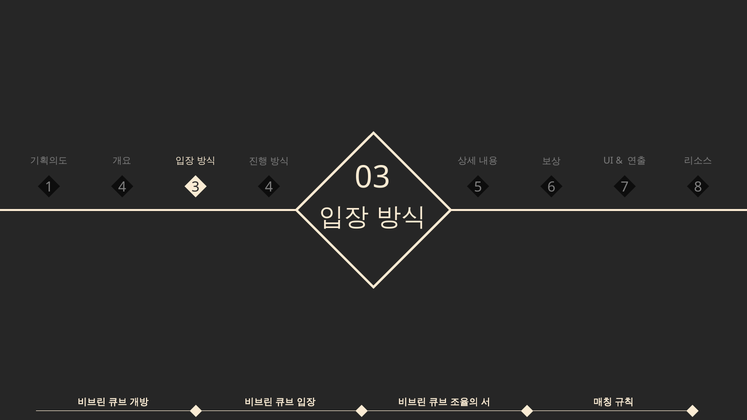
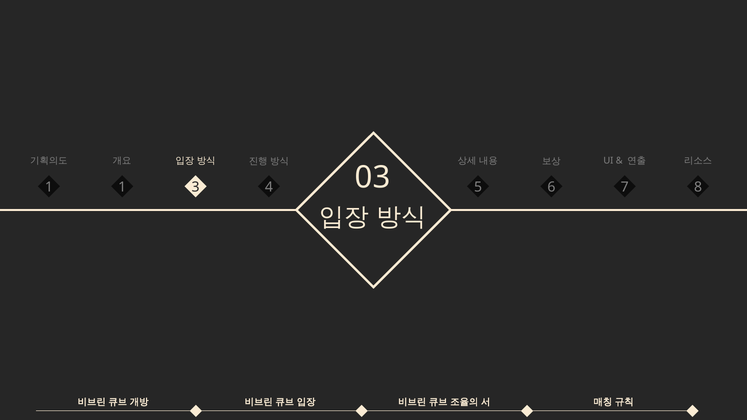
1 4: 4 -> 1
